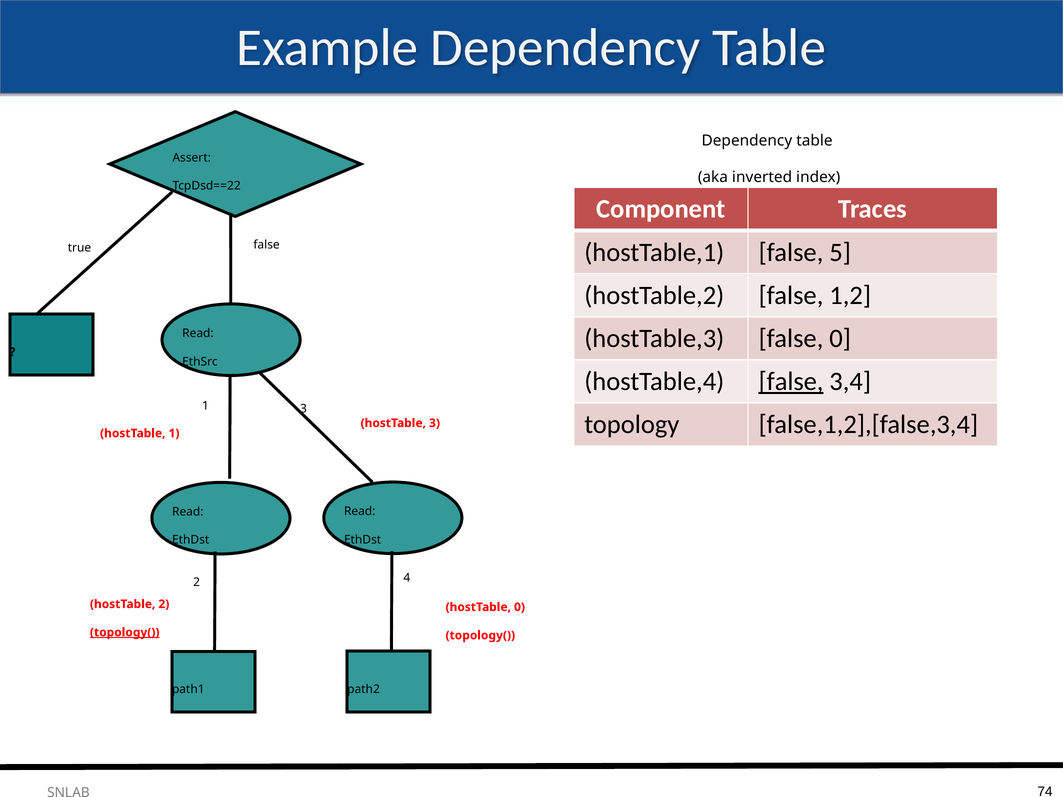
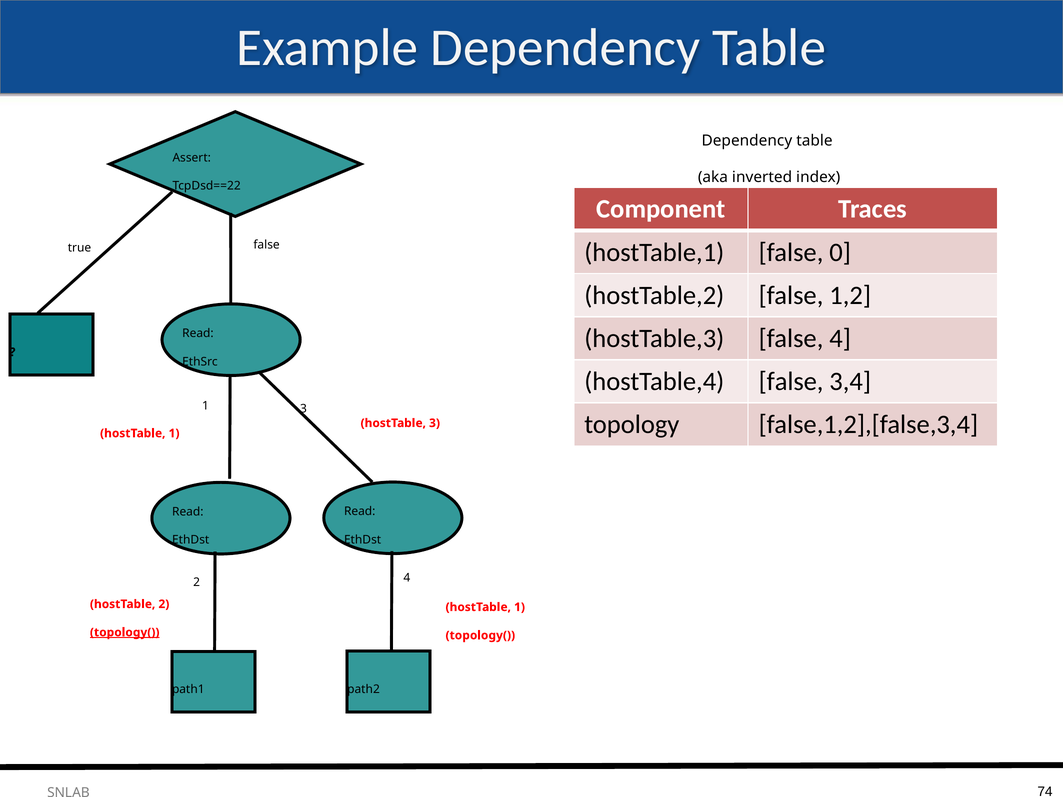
5: 5 -> 0
false 0: 0 -> 4
false at (791, 382) underline: present -> none
0 at (520, 607): 0 -> 1
